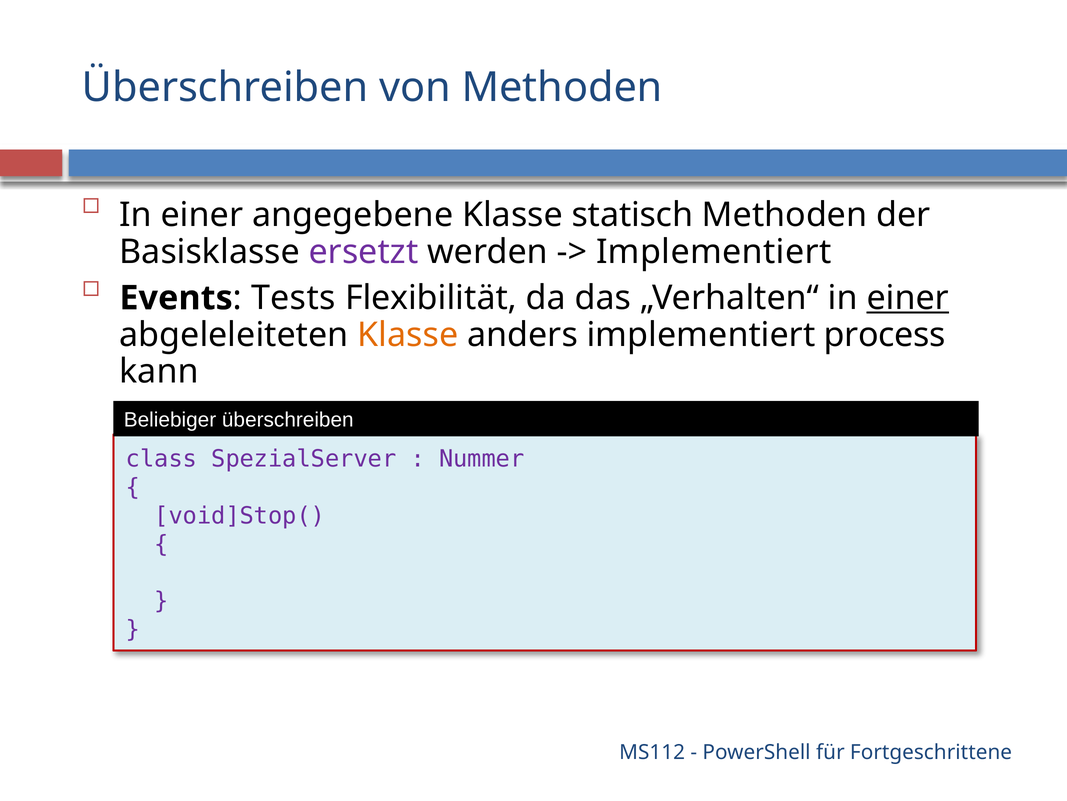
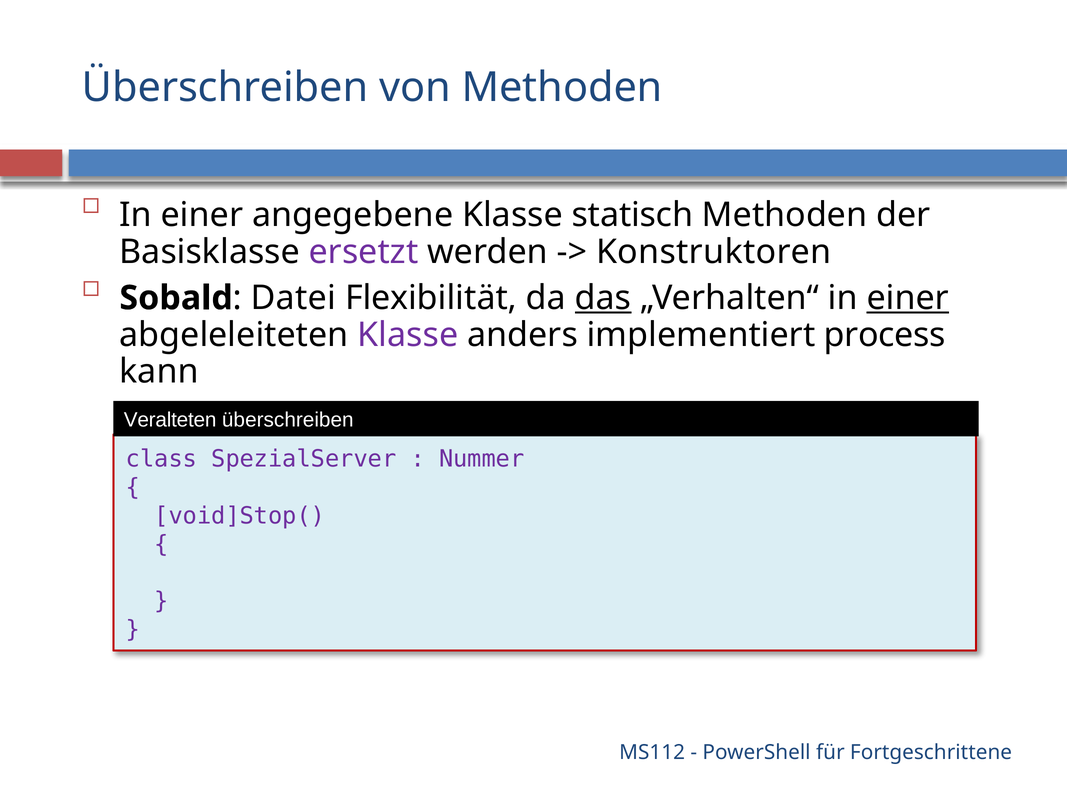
Implementiert at (714, 252): Implementiert -> Konstruktoren
Events: Events -> Sobald
Tests: Tests -> Datei
das underline: none -> present
Klasse at (408, 335) colour: orange -> purple
Beliebiger: Beliebiger -> Veralteten
